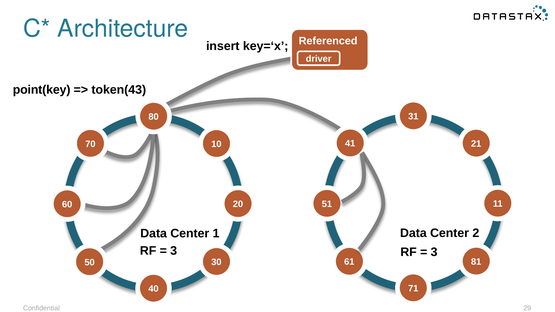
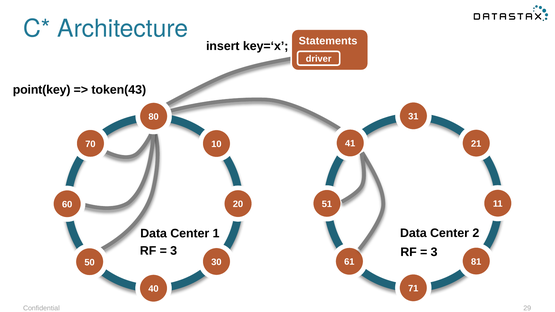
Referenced: Referenced -> Statements
